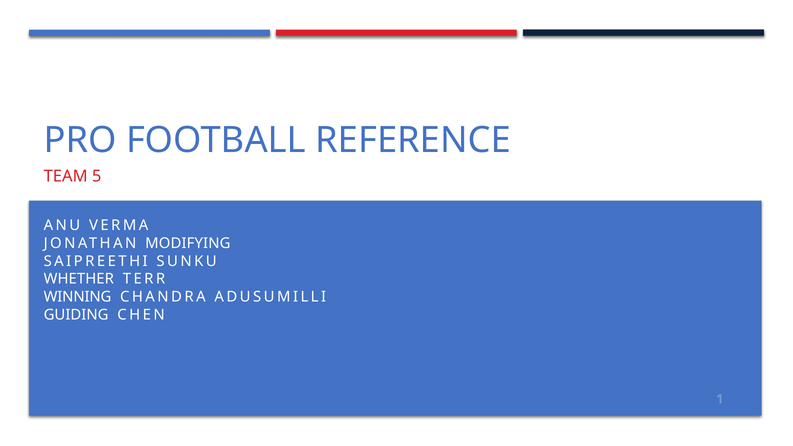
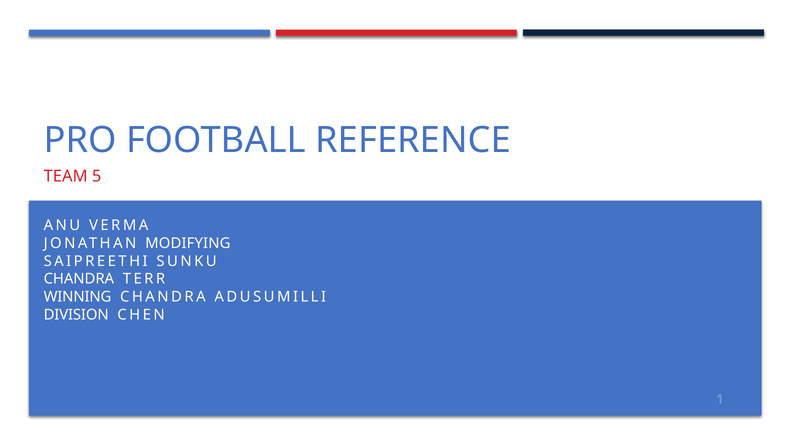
WHETHER at (79, 279): WHETHER -> CHANDRA
GUIDING: GUIDING -> DIVISION
